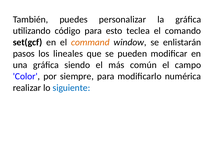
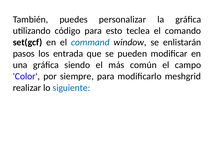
command colour: orange -> blue
lineales: lineales -> entrada
numérica: numérica -> meshgrid
